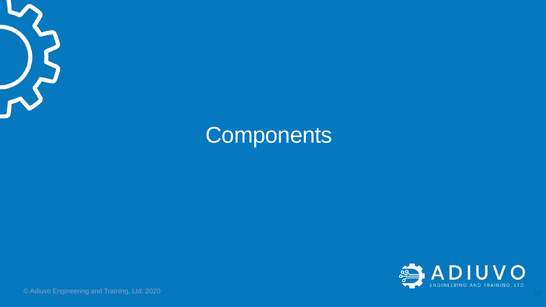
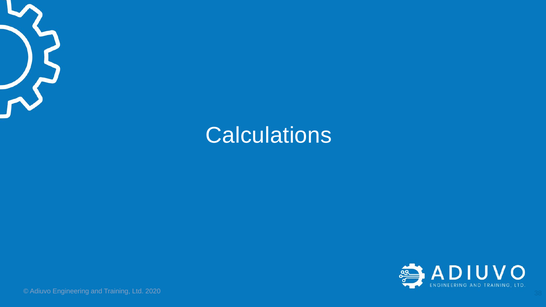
Components: Components -> Calculations
